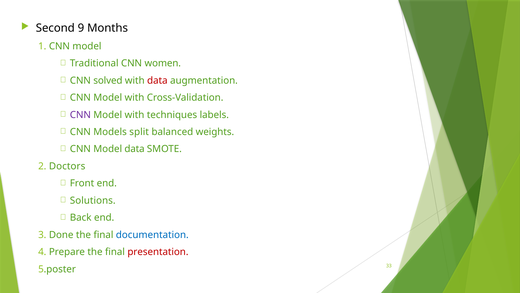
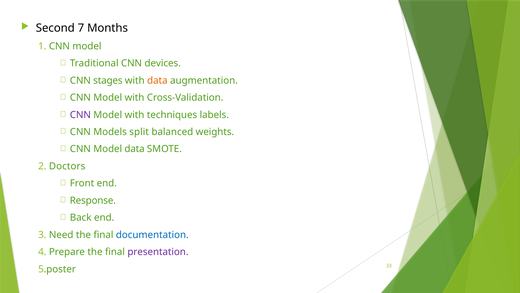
9: 9 -> 7
women: women -> devices
solved: solved -> stages
data at (157, 80) colour: red -> orange
Solutions: Solutions -> Response
Done: Done -> Need
presentation colour: red -> purple
